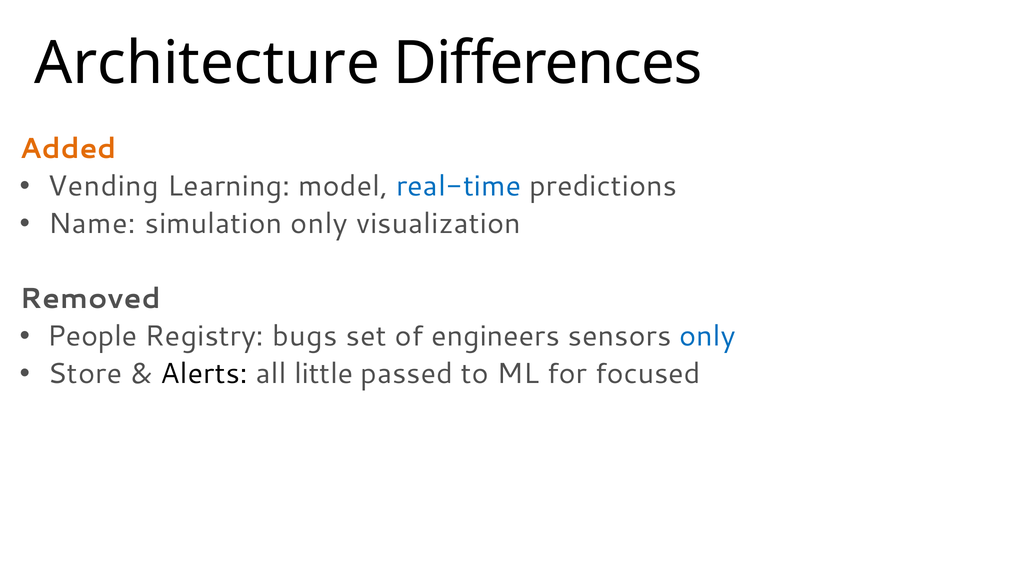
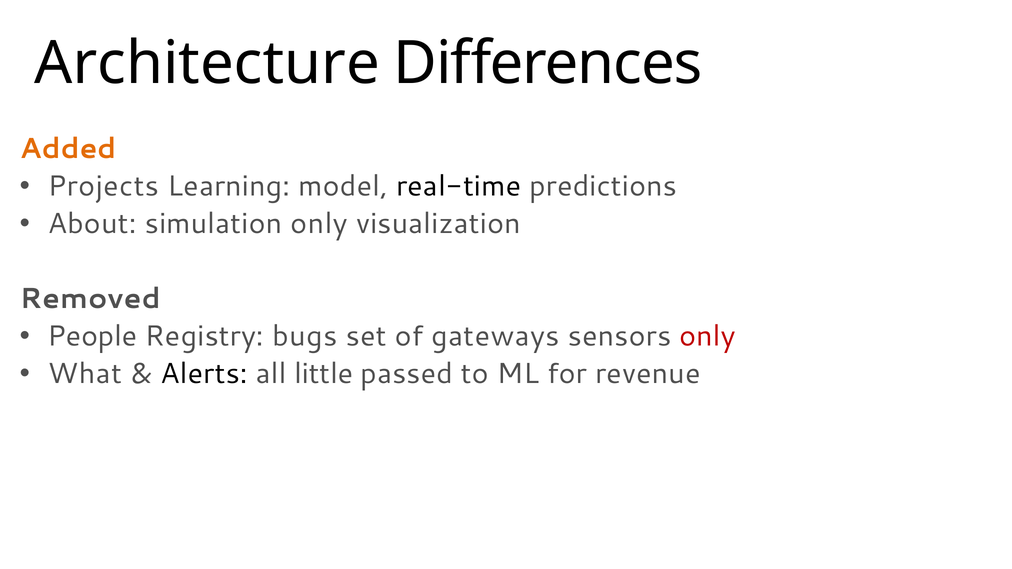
Vending: Vending -> Projects
real-time colour: blue -> black
Name: Name -> About
engineers: engineers -> gateways
only at (708, 336) colour: blue -> red
Store: Store -> What
focused: focused -> revenue
